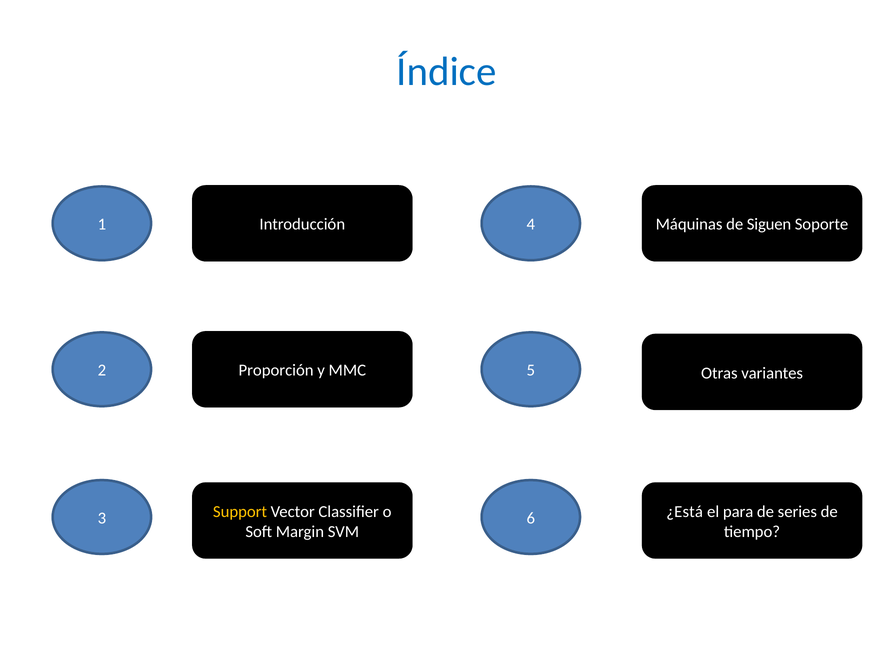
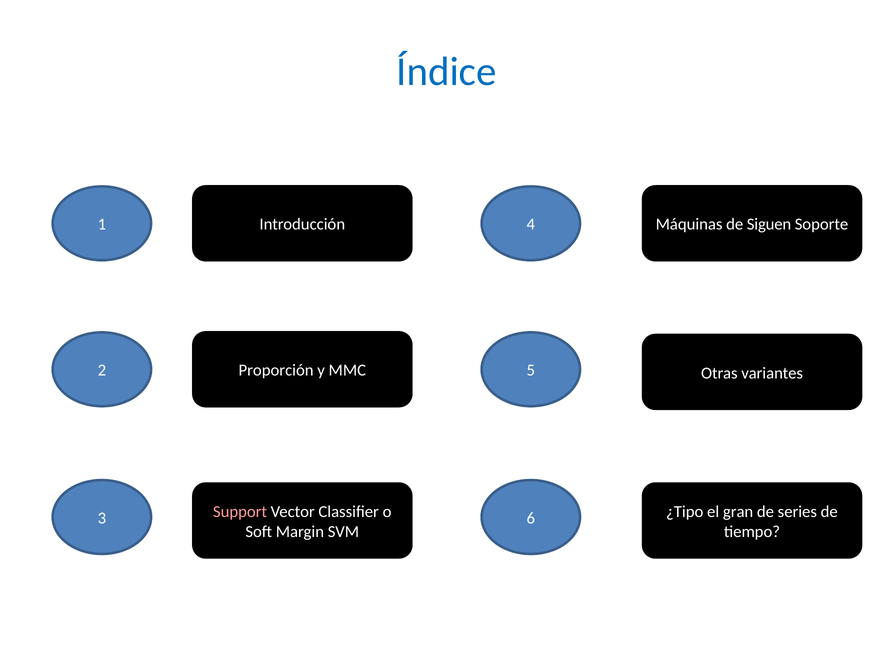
Support colour: yellow -> pink
¿Está: ¿Está -> ¿Tipo
para: para -> gran
